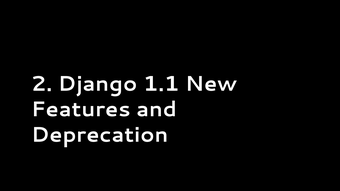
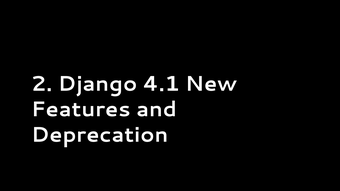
1.1: 1.1 -> 4.1
